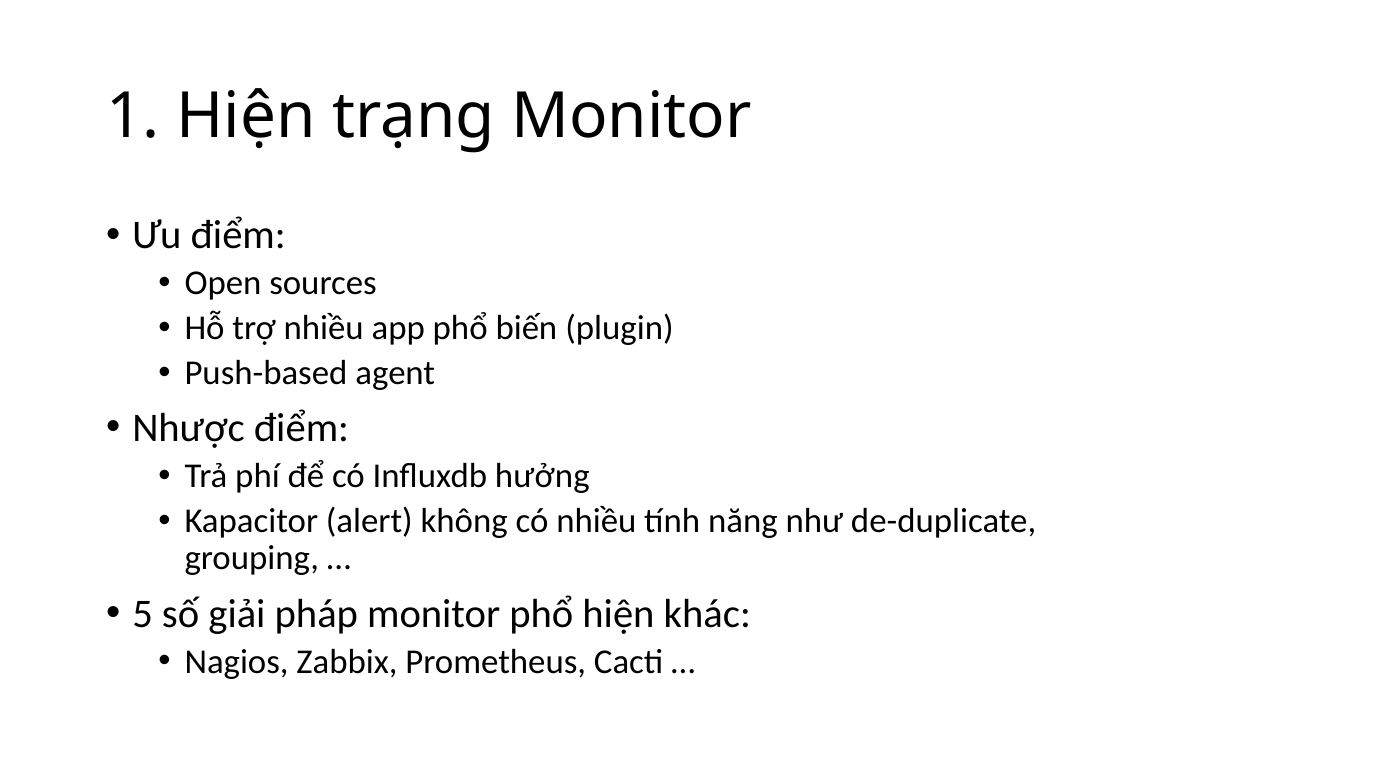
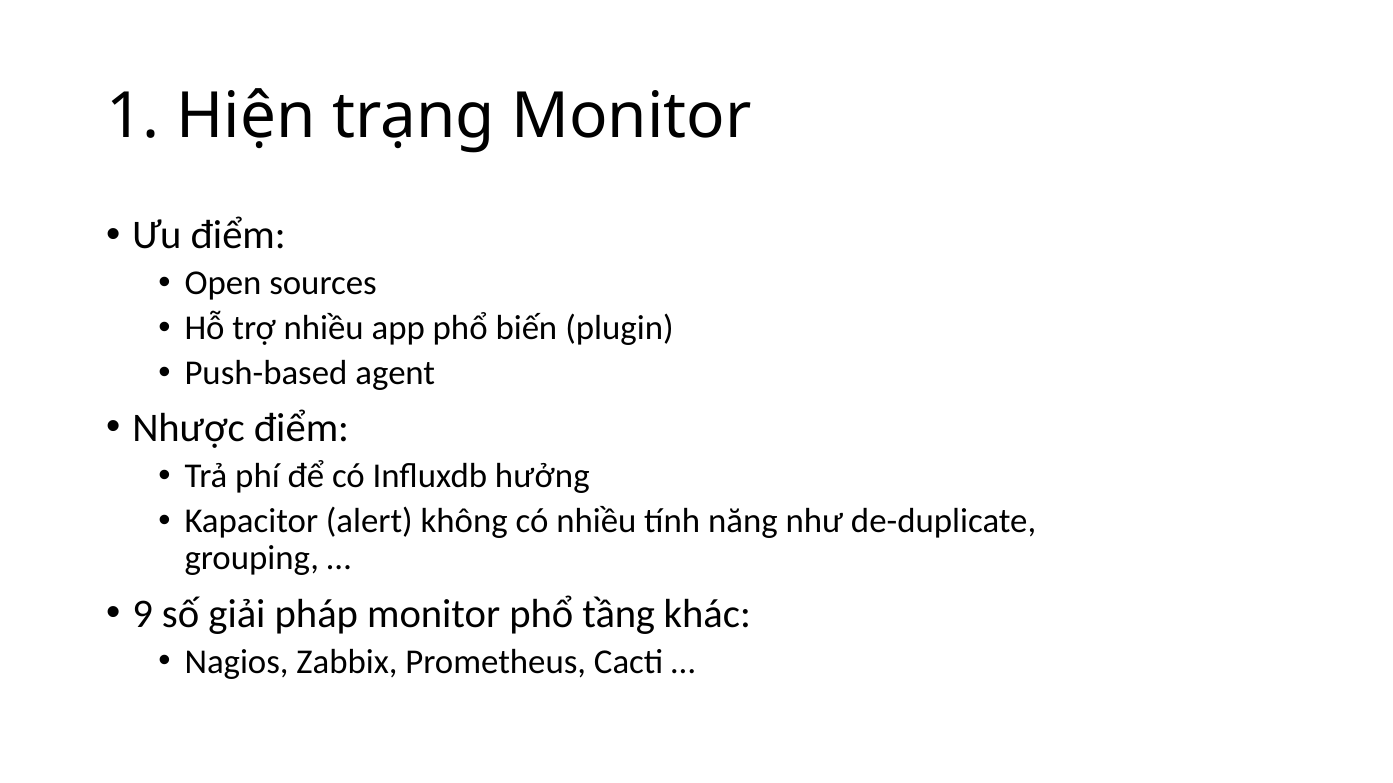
5: 5 -> 9
phổ hiện: hiện -> tầng
